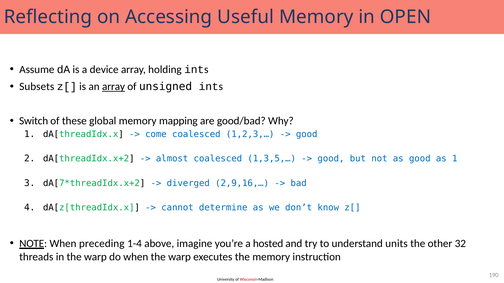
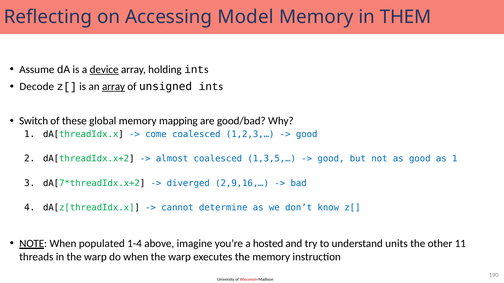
Useful: Useful -> Model
OPEN: OPEN -> THEM
device underline: none -> present
Subsets: Subsets -> Decode
preceding: preceding -> populated
32: 32 -> 11
